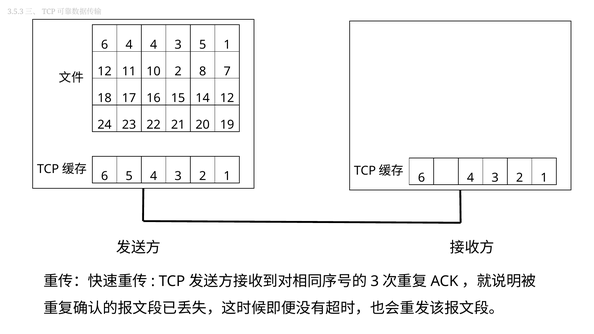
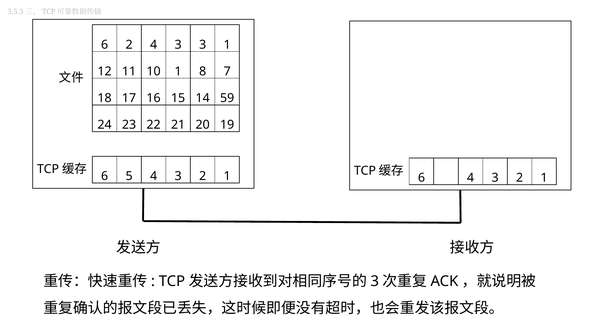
4 at (129, 45): 4 -> 2
3 5: 5 -> 3
10 2: 2 -> 1
14 12: 12 -> 59
